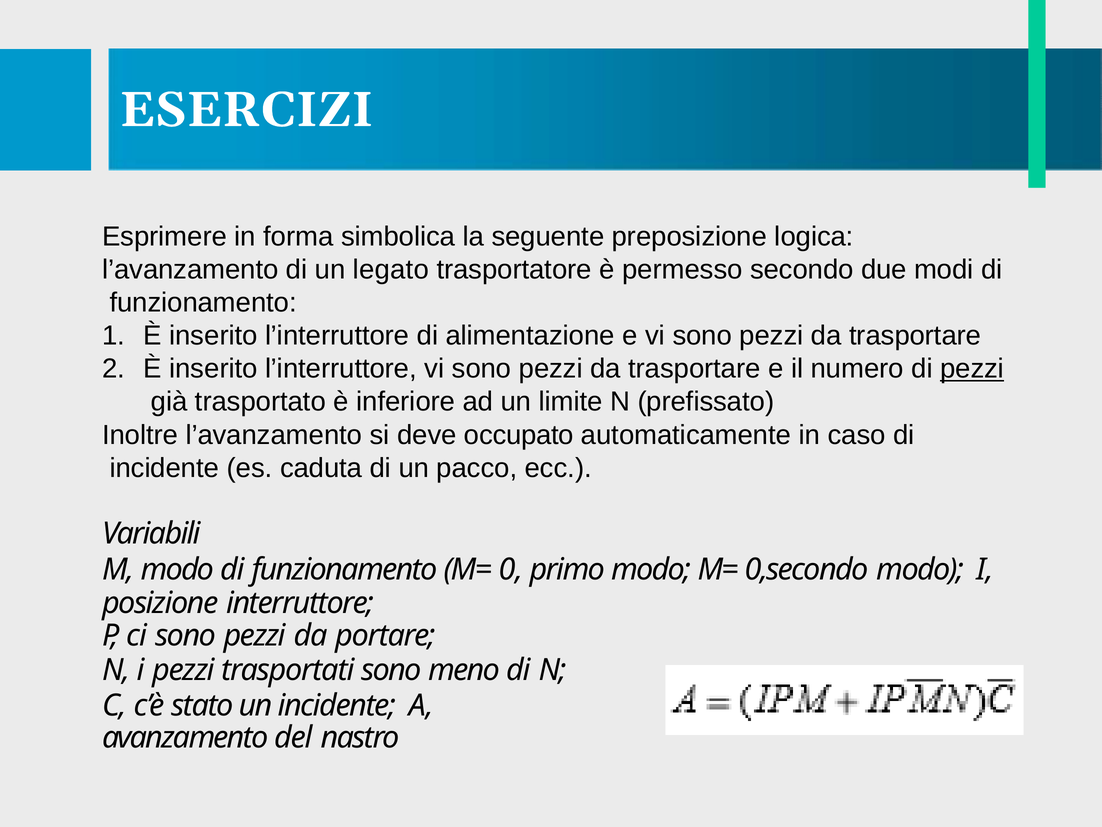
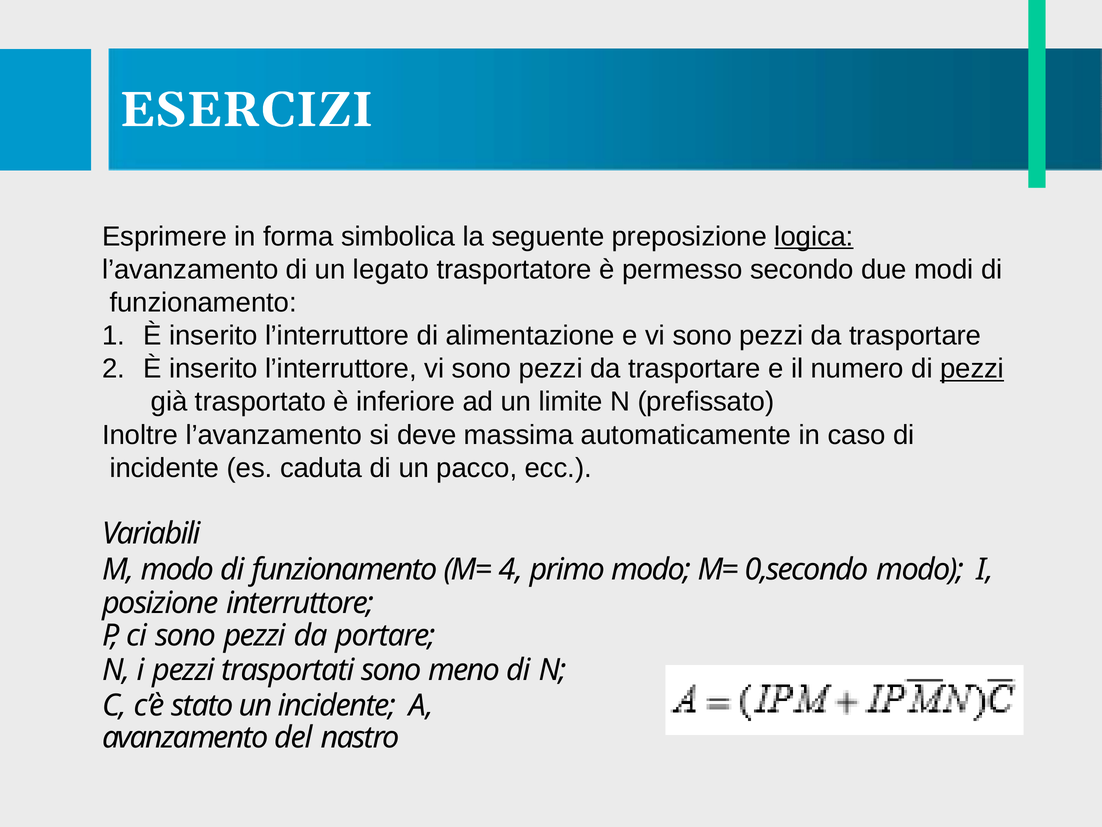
logica underline: none -> present
occupato: occupato -> massima
0: 0 -> 4
